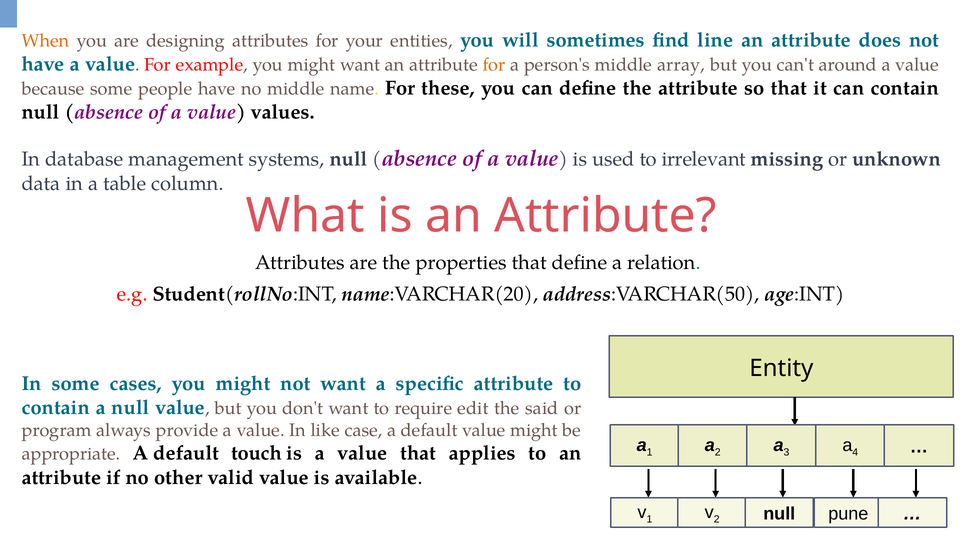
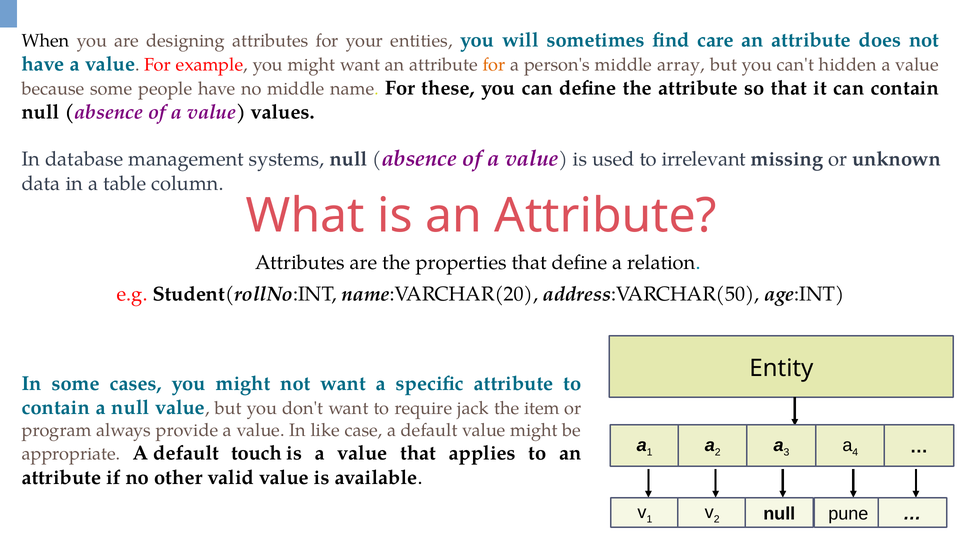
When colour: orange -> black
line: line -> care
around: around -> hidden
edit: edit -> jack
said: said -> item
